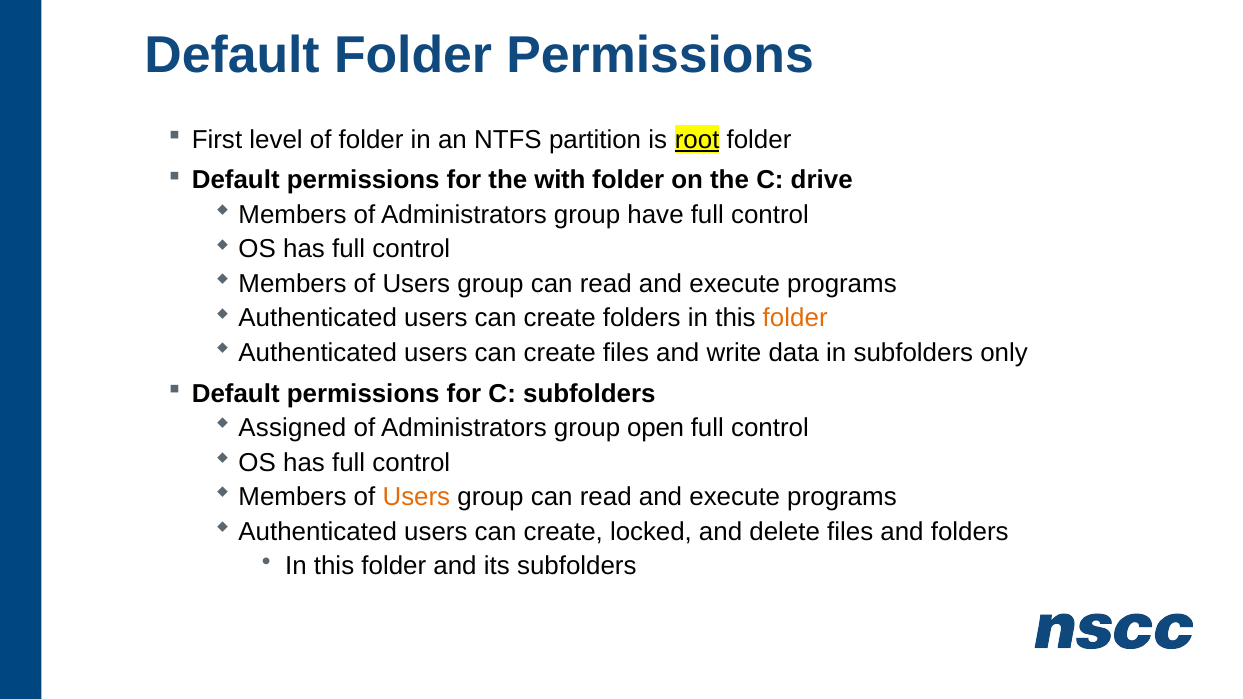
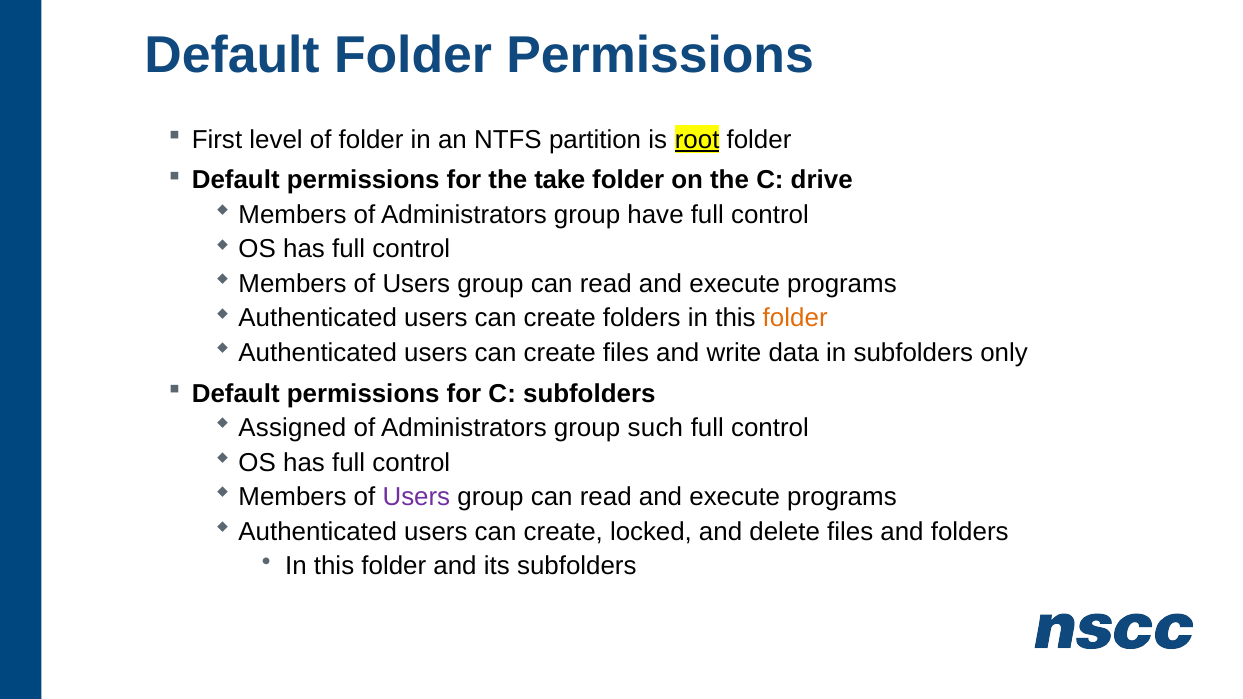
with: with -> take
open: open -> such
Users at (416, 497) colour: orange -> purple
